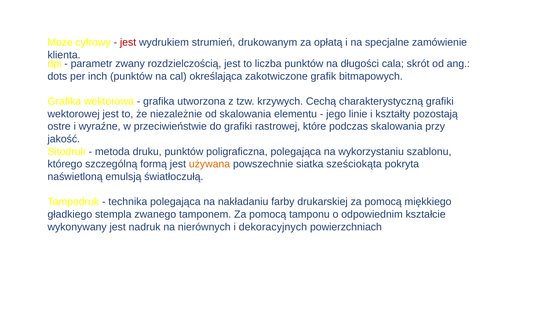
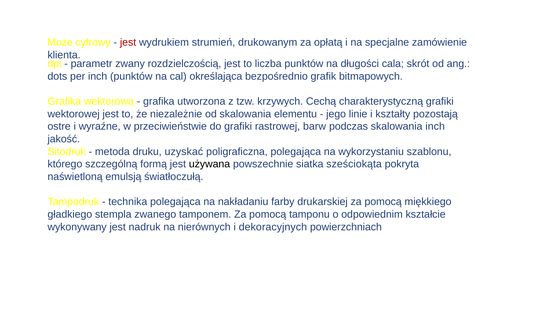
zakotwiczone: zakotwiczone -> bezpośrednio
które: które -> barw
skalowania przy: przy -> inch
druku punktów: punktów -> uzyskać
używana colour: orange -> black
